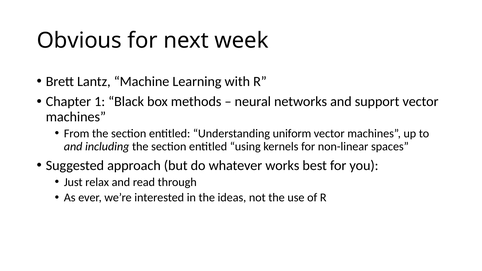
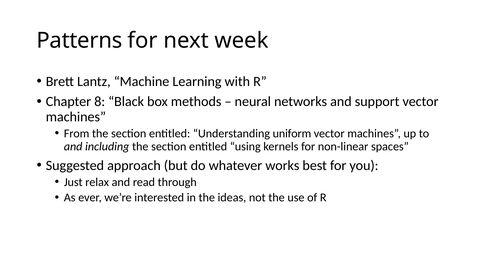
Obvious: Obvious -> Patterns
1: 1 -> 8
